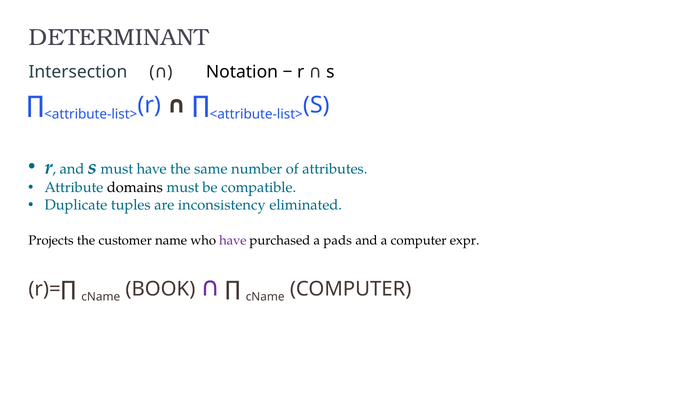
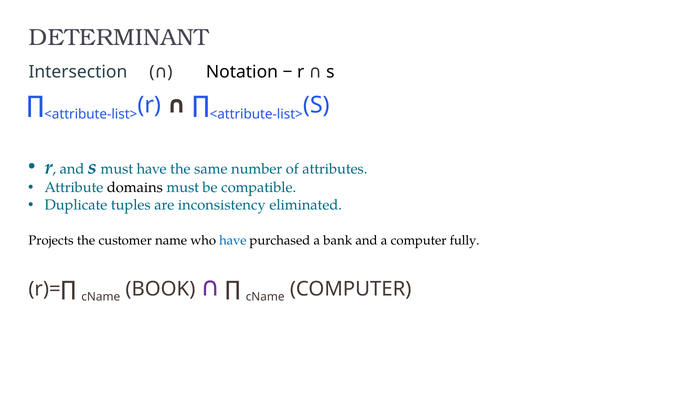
have at (233, 240) colour: purple -> blue
pads: pads -> bank
expr: expr -> fully
